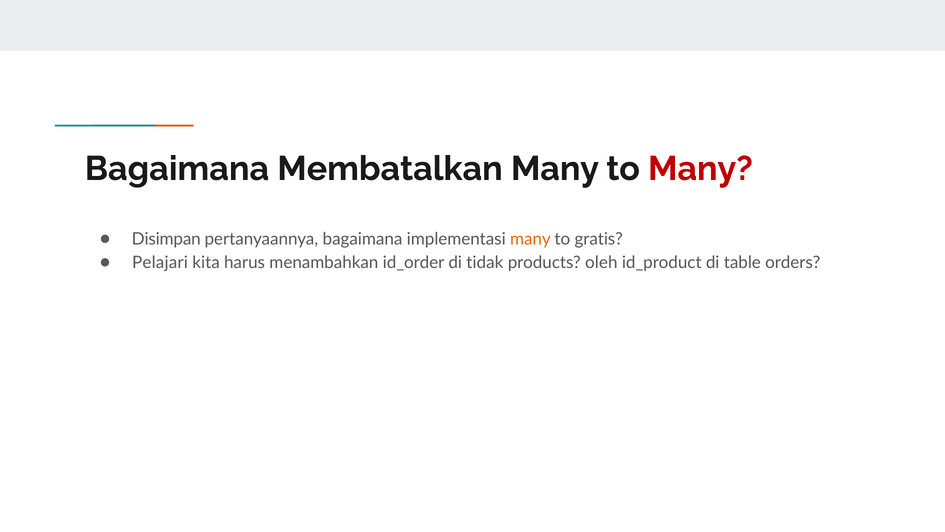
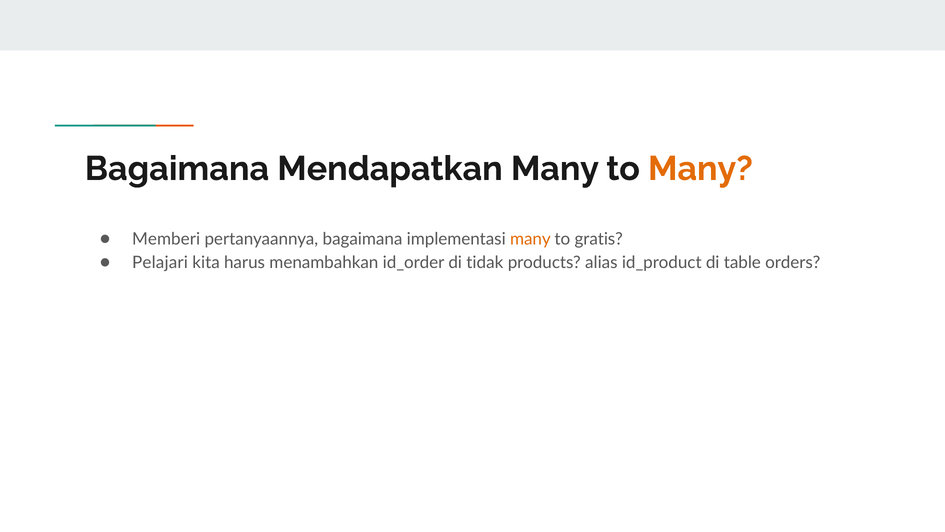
Membatalkan: Membatalkan -> Mendapatkan
Many at (700, 169) colour: red -> orange
Disimpan: Disimpan -> Memberi
oleh: oleh -> alias
